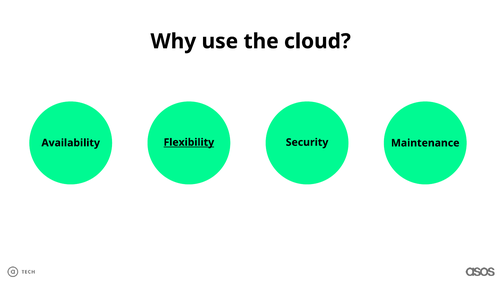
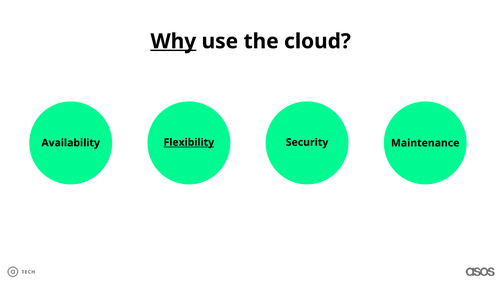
Why underline: none -> present
